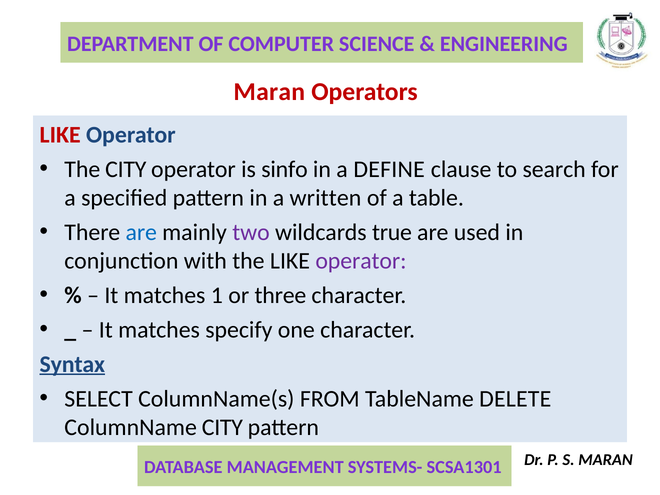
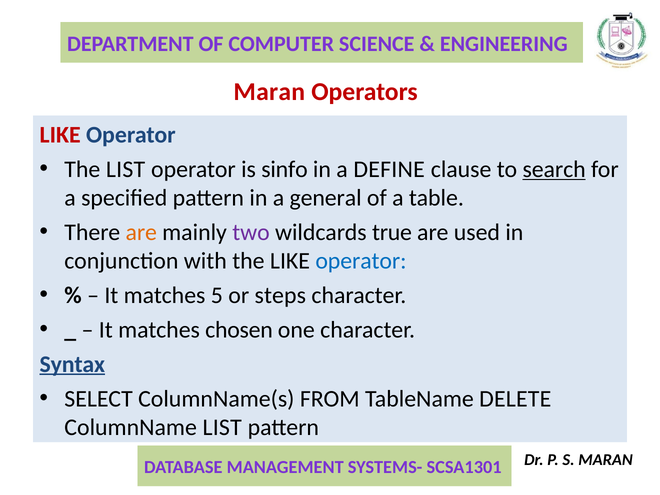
The CITY: CITY -> LIST
search underline: none -> present
written: written -> general
are at (141, 232) colour: blue -> orange
operator at (361, 261) colour: purple -> blue
1: 1 -> 5
three: three -> steps
specify: specify -> chosen
ColumnName CITY: CITY -> LIST
